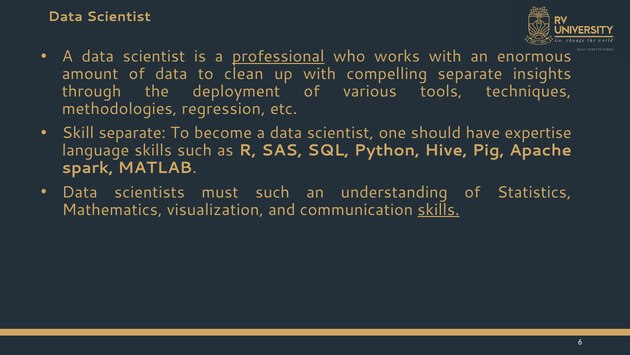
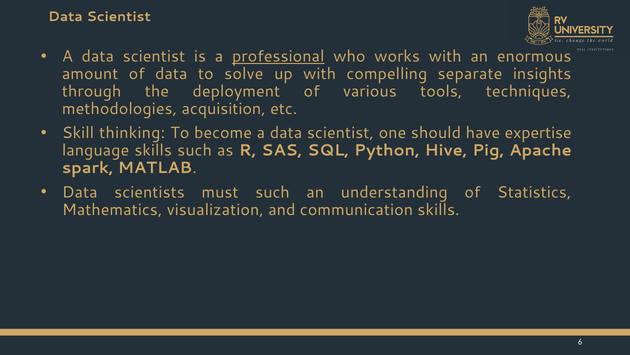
clean: clean -> solve
regression: regression -> acquisition
Skill separate: separate -> thinking
skills at (439, 209) underline: present -> none
